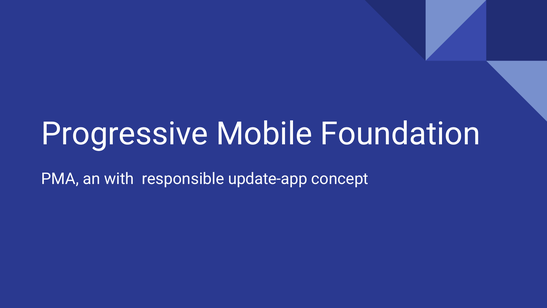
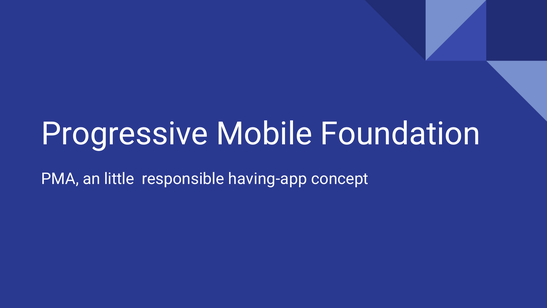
with: with -> little
update-app: update-app -> having-app
